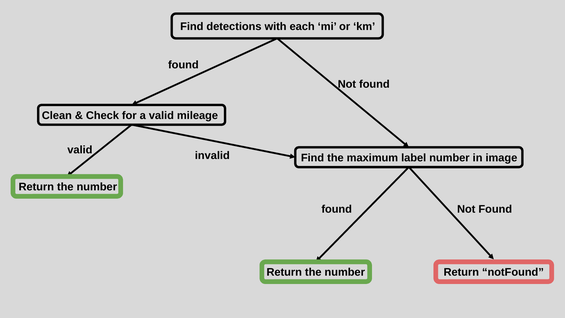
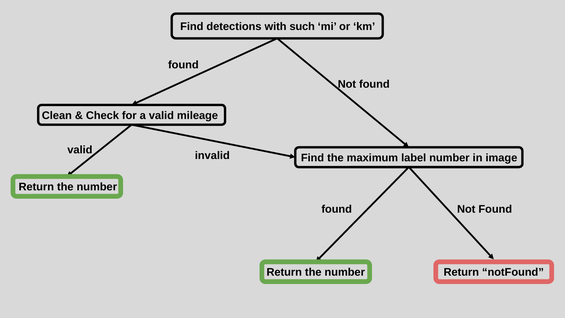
each: each -> such
